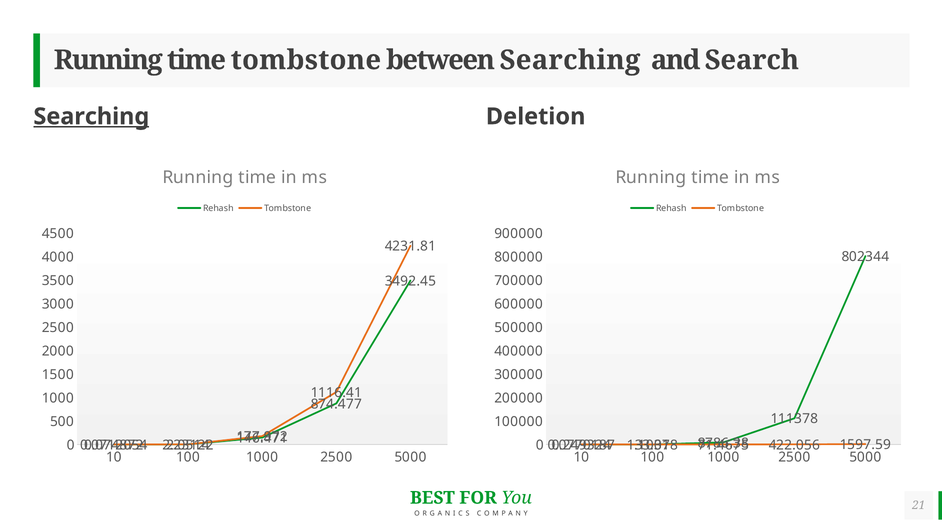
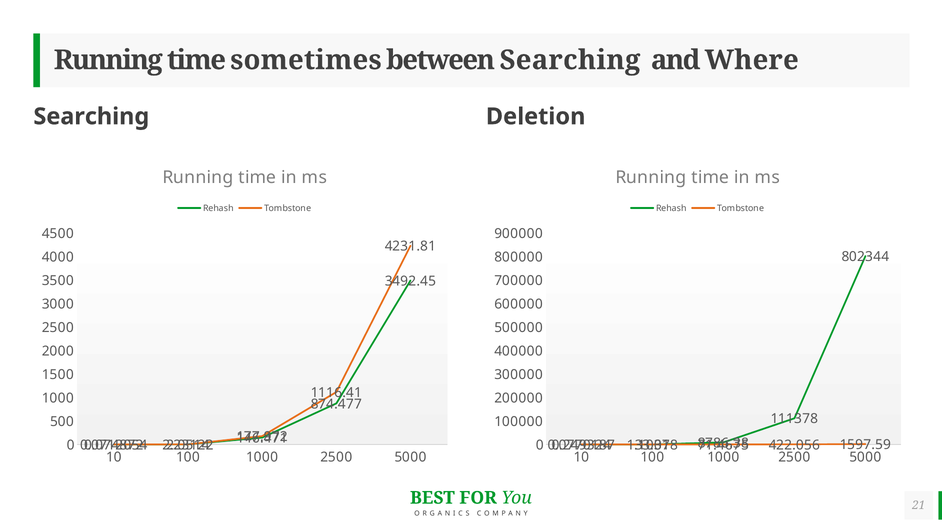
time tombstone: tombstone -> sometimes
Search: Search -> Where
Searching at (91, 116) underline: present -> none
